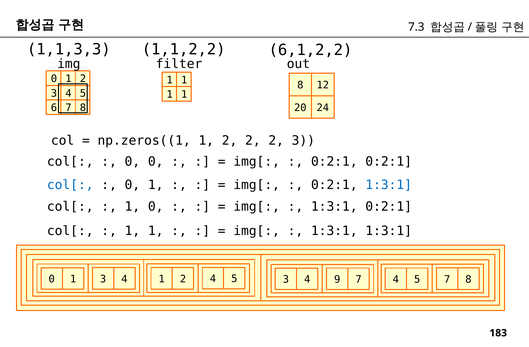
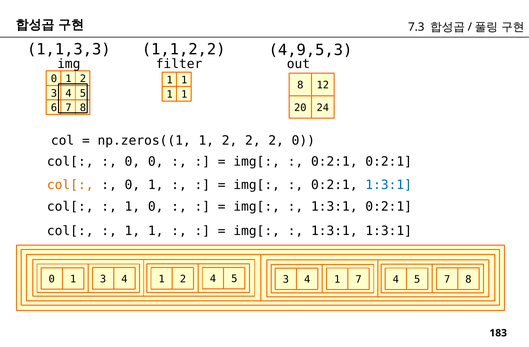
6,1,2,2: 6,1,2,2 -> 4,9,5,3
2 2 3: 3 -> 0
col[ at (70, 185) colour: blue -> orange
5 3 4 9: 9 -> 1
